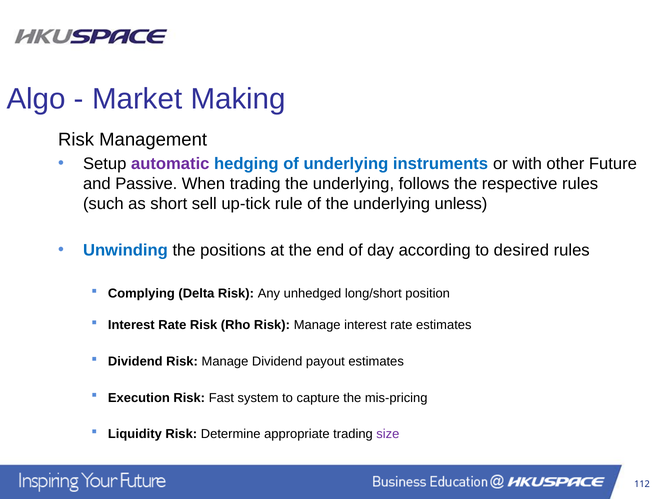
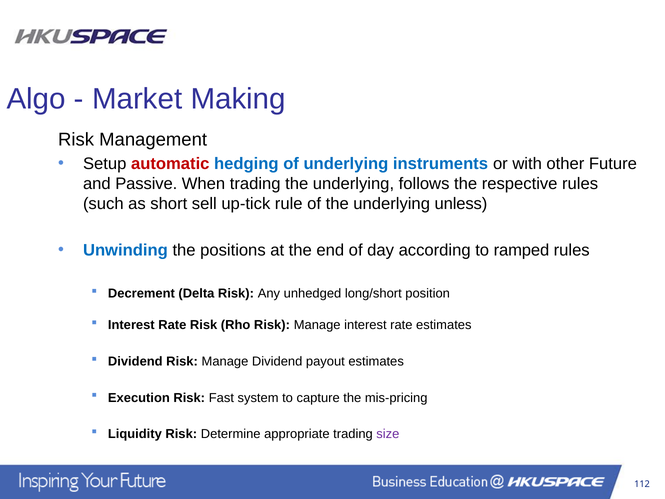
automatic colour: purple -> red
desired: desired -> ramped
Complying: Complying -> Decrement
